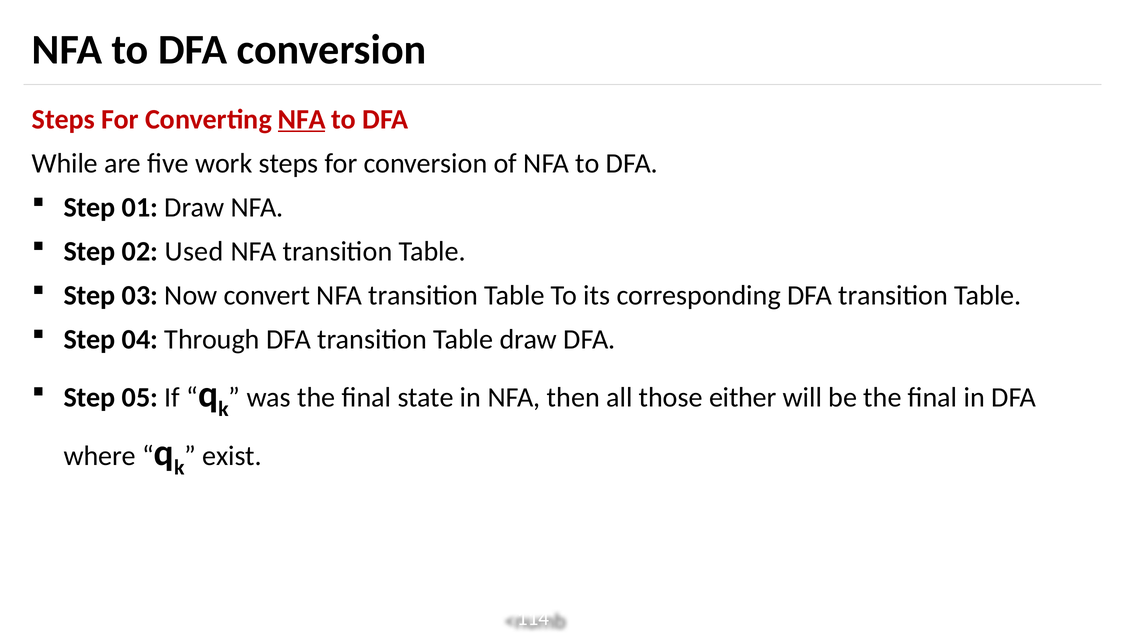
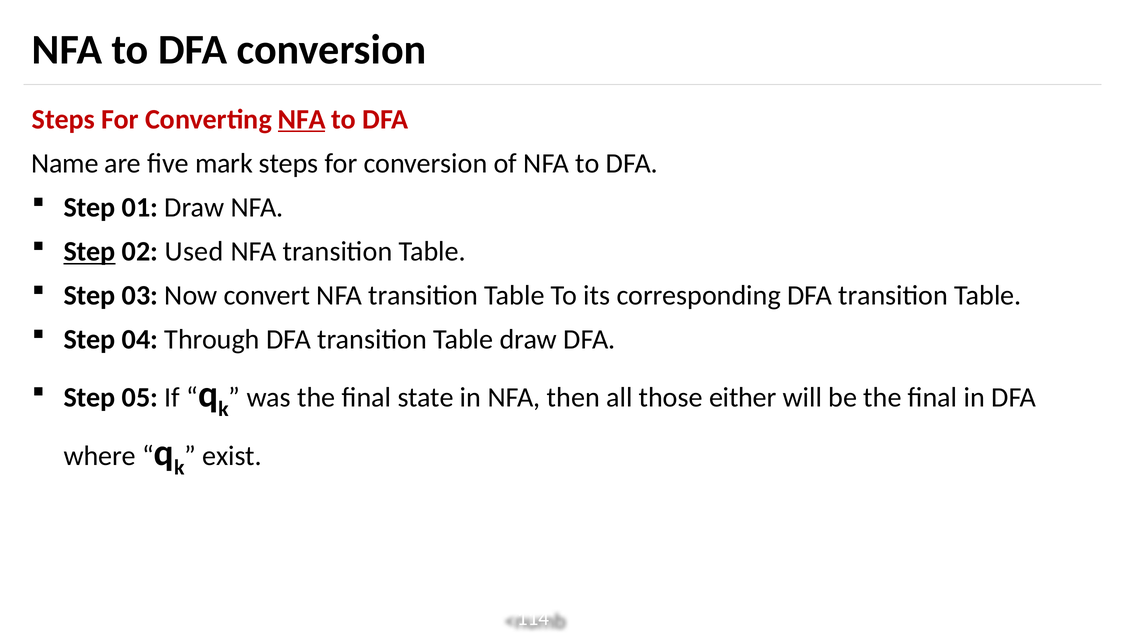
While: While -> Name
work: work -> mark
Step at (90, 251) underline: none -> present
